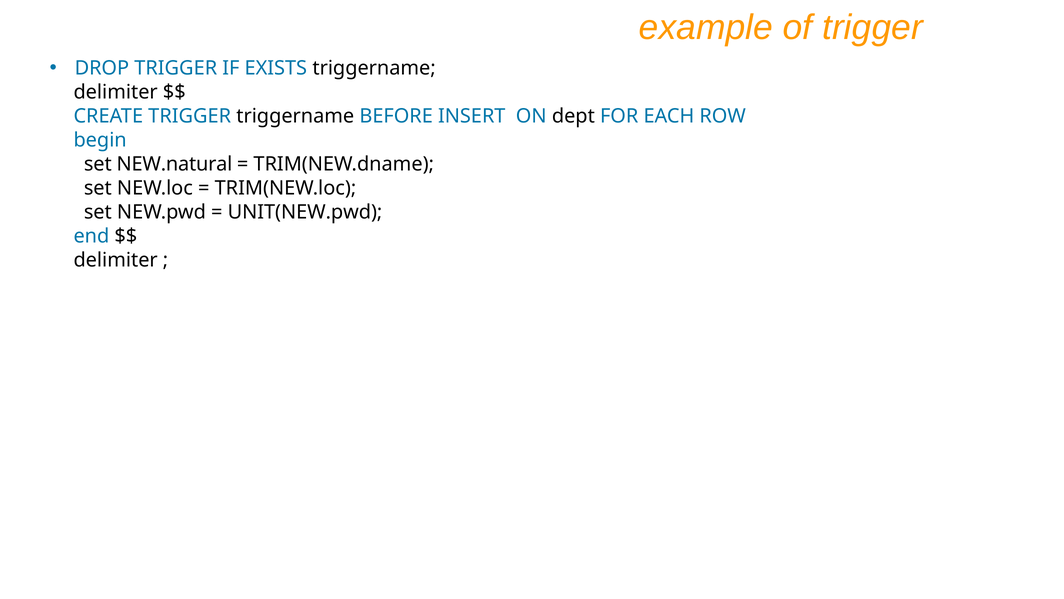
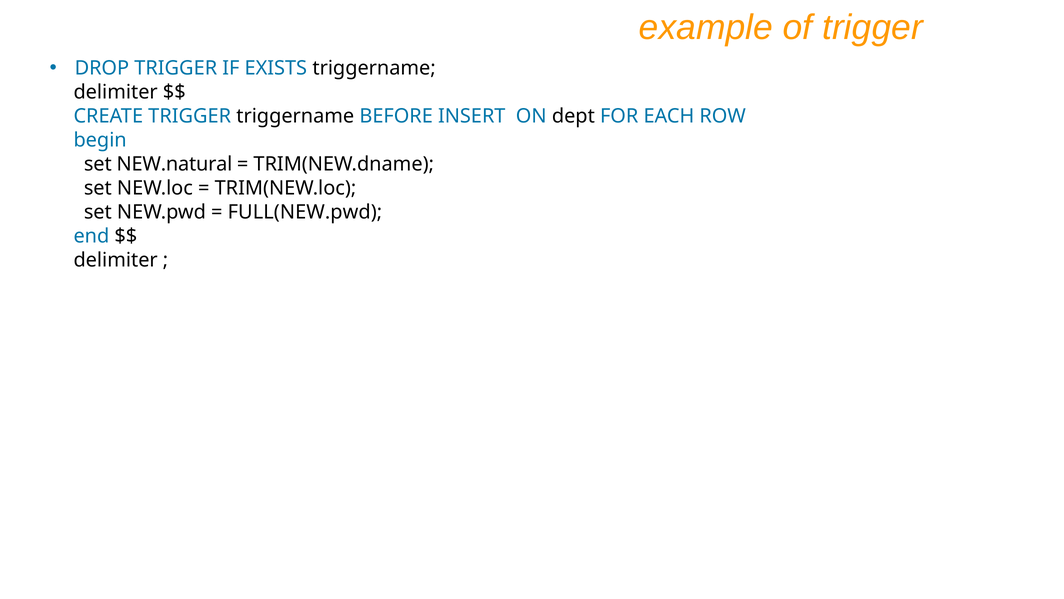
UNIT(NEW.pwd: UNIT(NEW.pwd -> FULL(NEW.pwd
